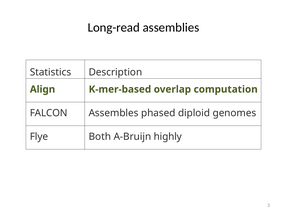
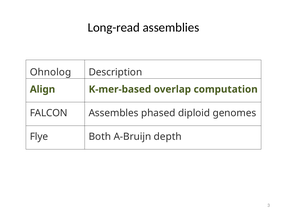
Statistics: Statistics -> Ohnolog
highly: highly -> depth
